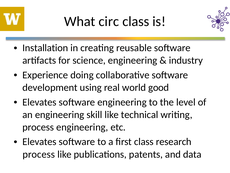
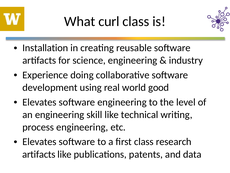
circ: circ -> curl
process at (39, 154): process -> artifacts
